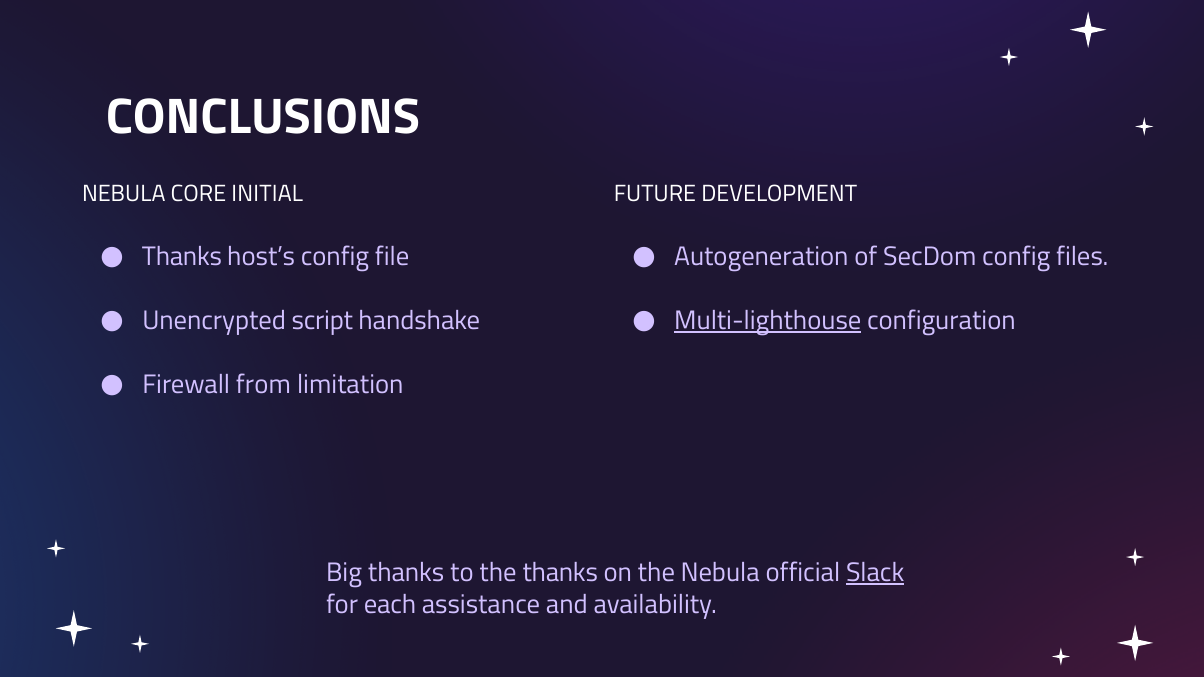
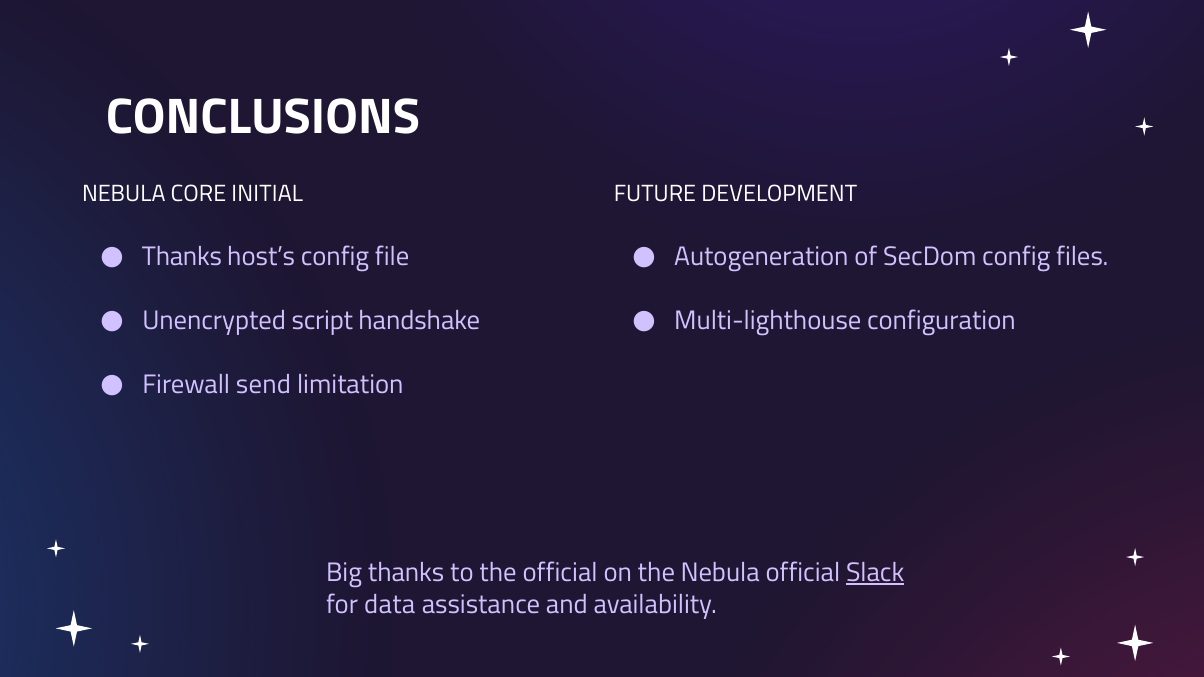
Multi-lighthouse underline: present -> none
from: from -> send
the thanks: thanks -> official
each: each -> data
